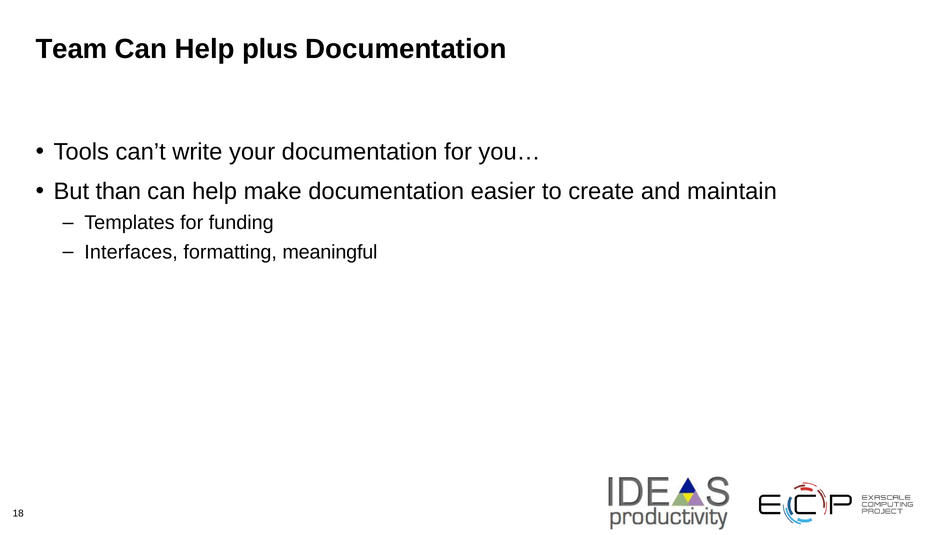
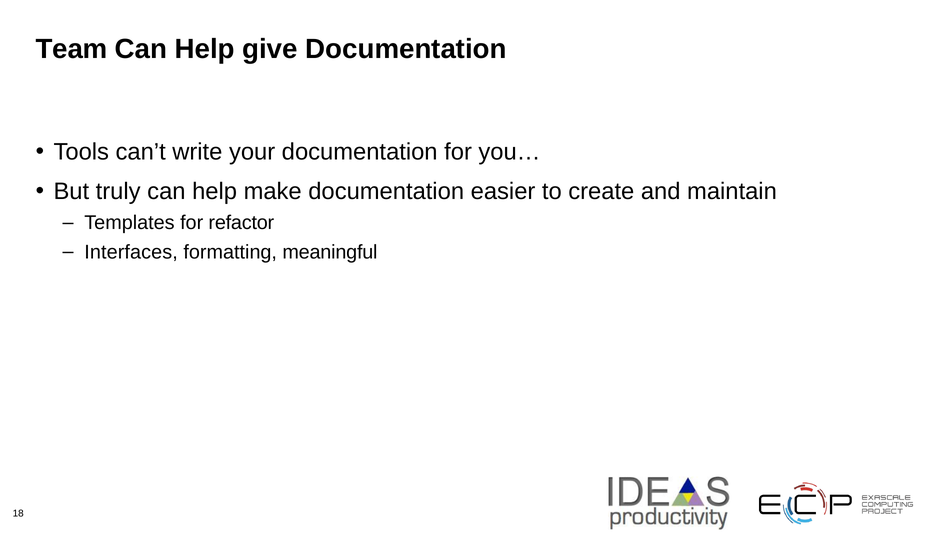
plus: plus -> give
than: than -> truly
funding: funding -> refactor
